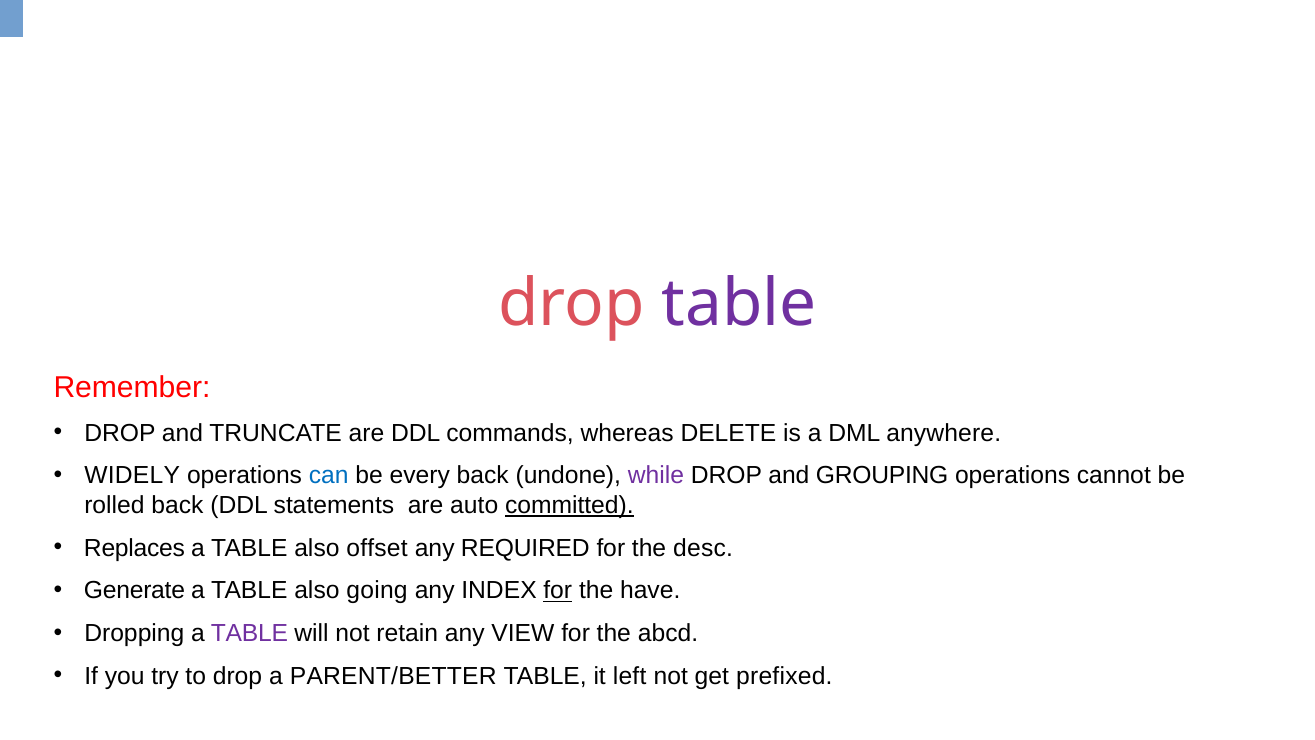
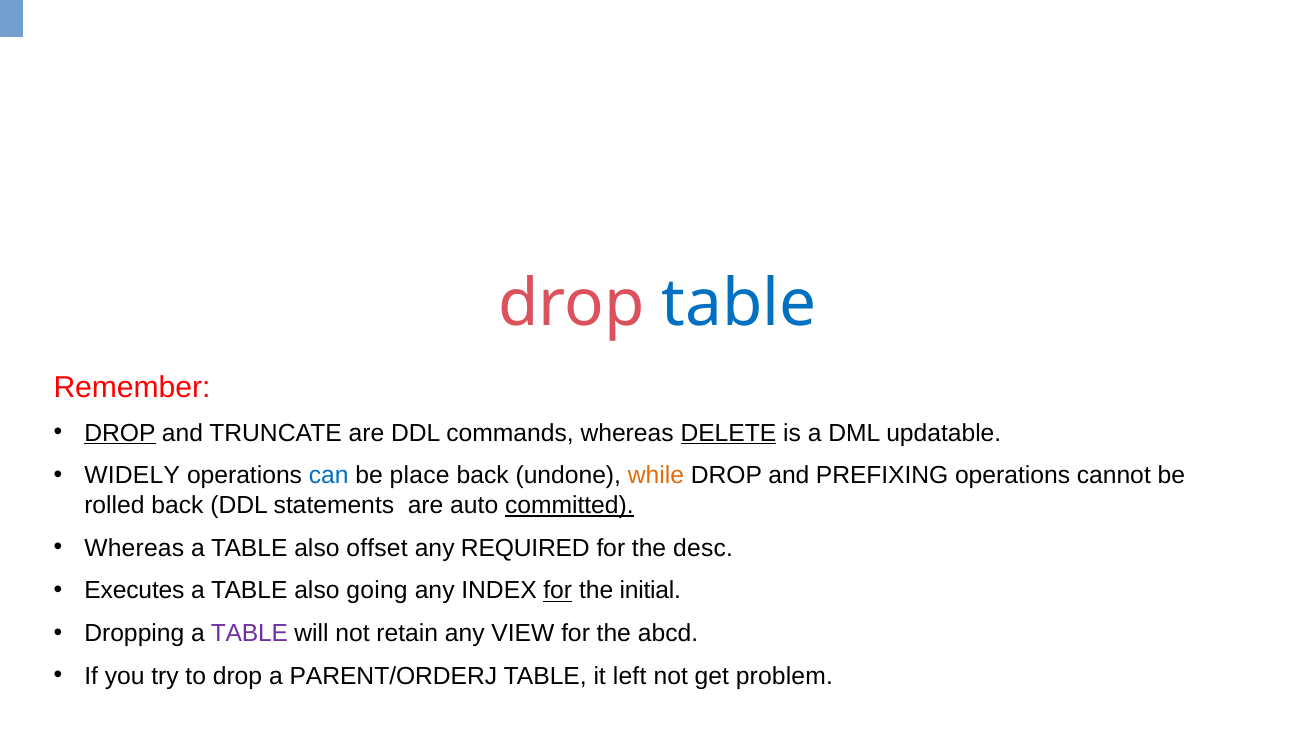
table at (739, 304) colour: purple -> blue
DROP at (120, 433) underline: none -> present
DELETE underline: none -> present
anywhere: anywhere -> updatable
every: every -> place
while colour: purple -> orange
GROUPING: GROUPING -> PREFIXING
Replaces at (134, 548): Replaces -> Whereas
Generate: Generate -> Executes
have: have -> initial
PARENT/BETTER: PARENT/BETTER -> PARENT/ORDERJ
prefixed: prefixed -> problem
